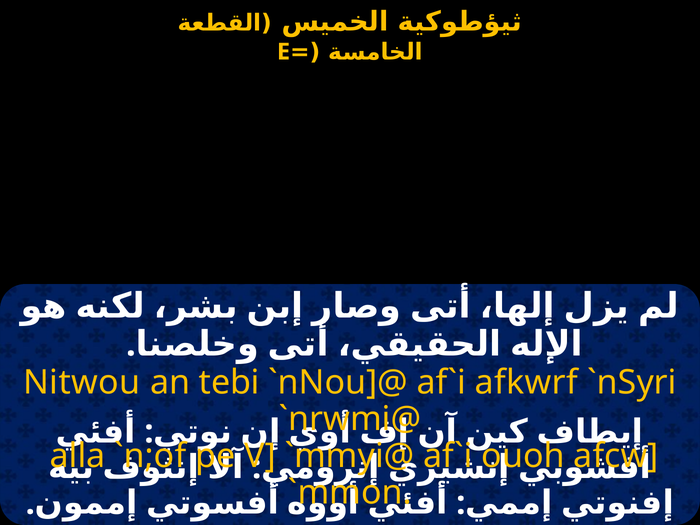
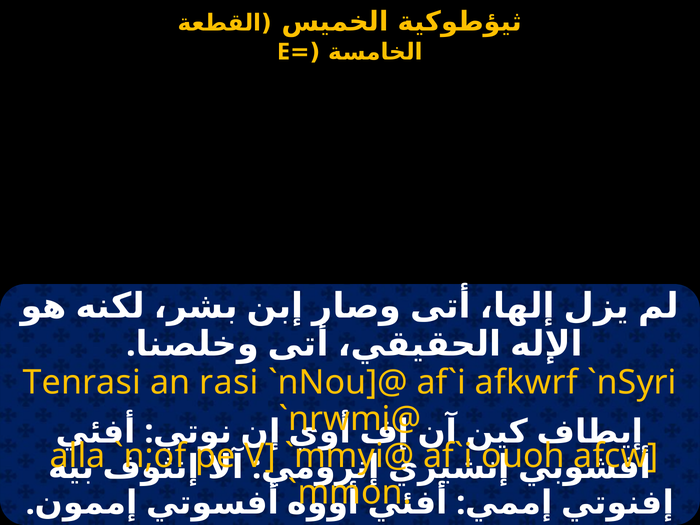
Nitwou: Nitwou -> Tenrasi
tebi: tebi -> rasi
